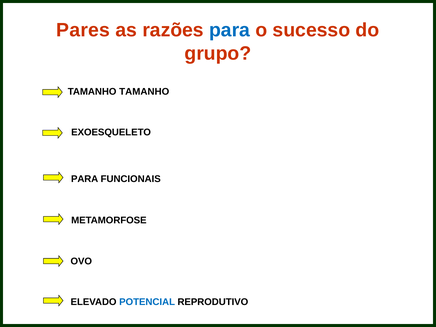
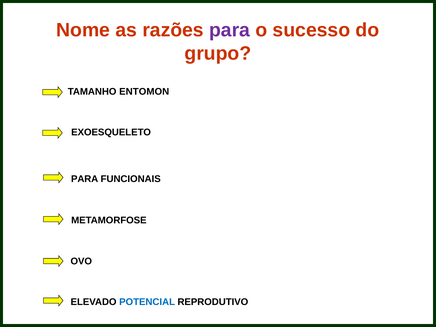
Pares: Pares -> Nome
para at (230, 30) colour: blue -> purple
TAMANHO TAMANHO: TAMANHO -> ENTOMON
